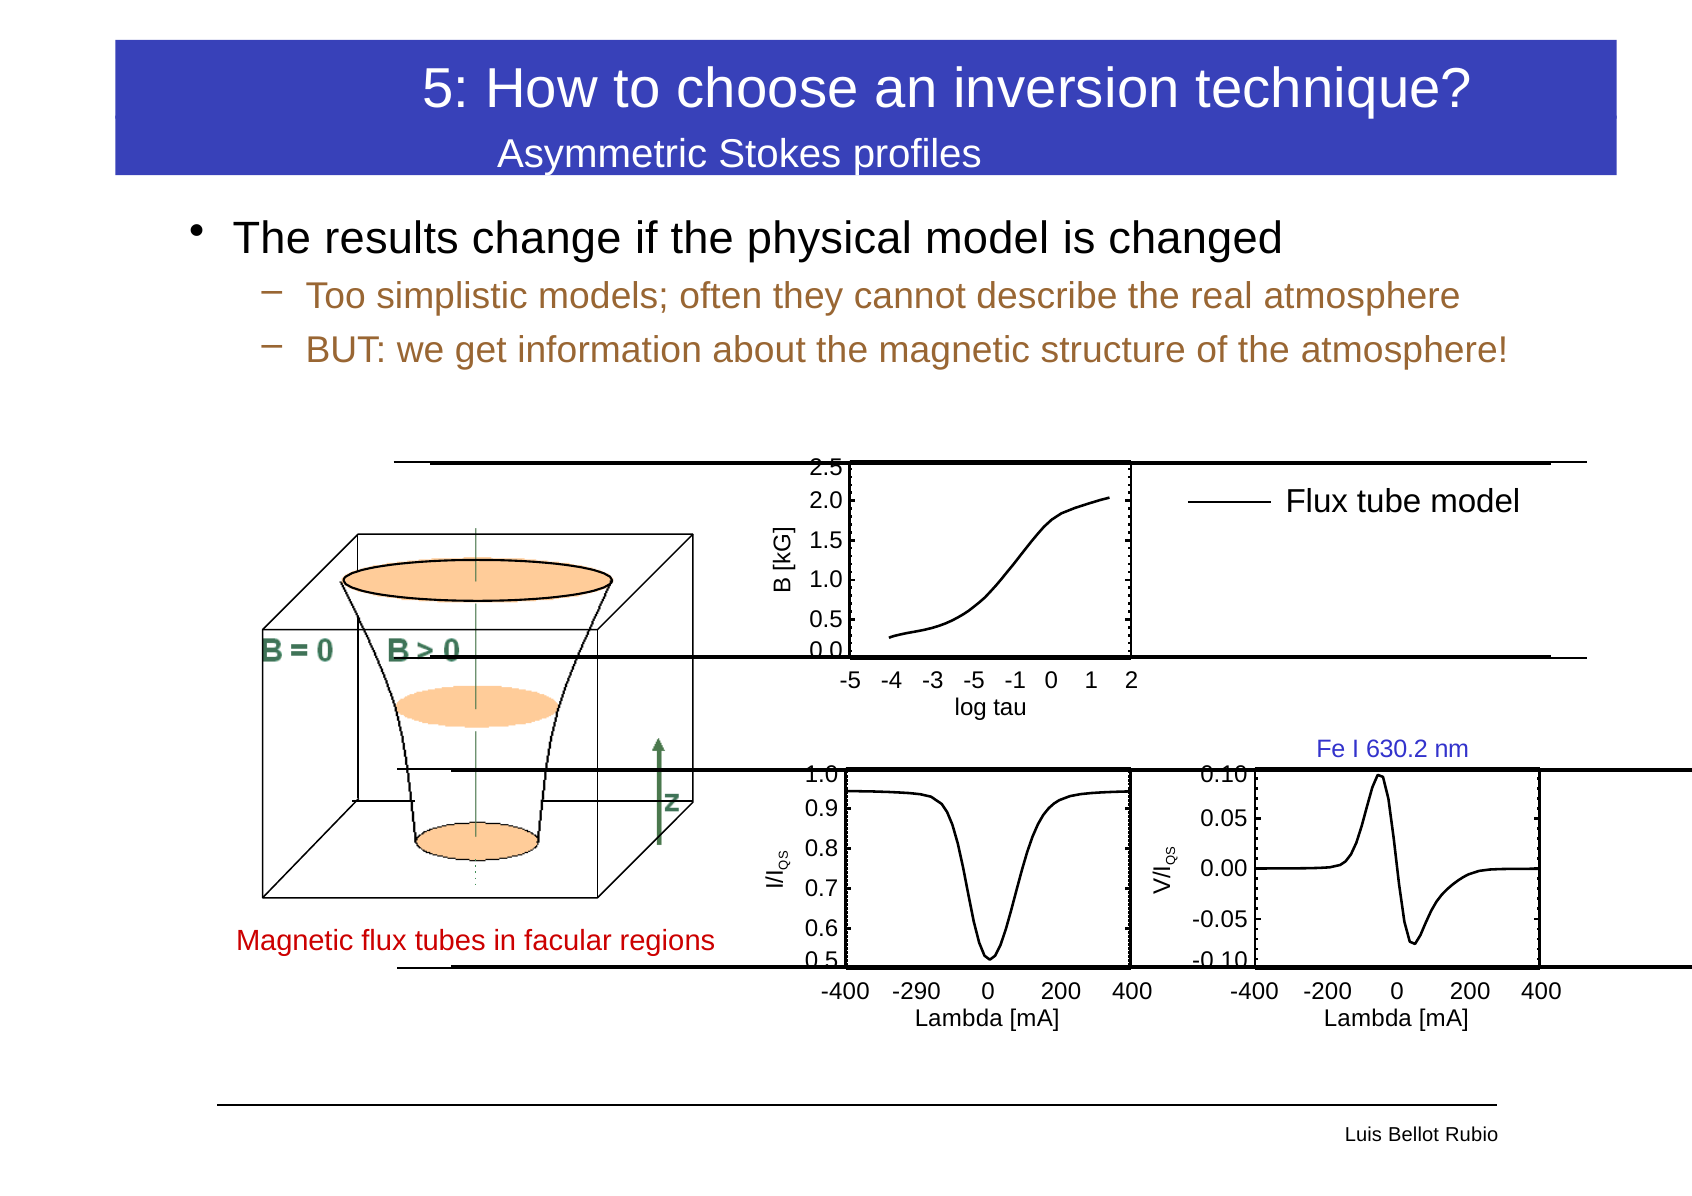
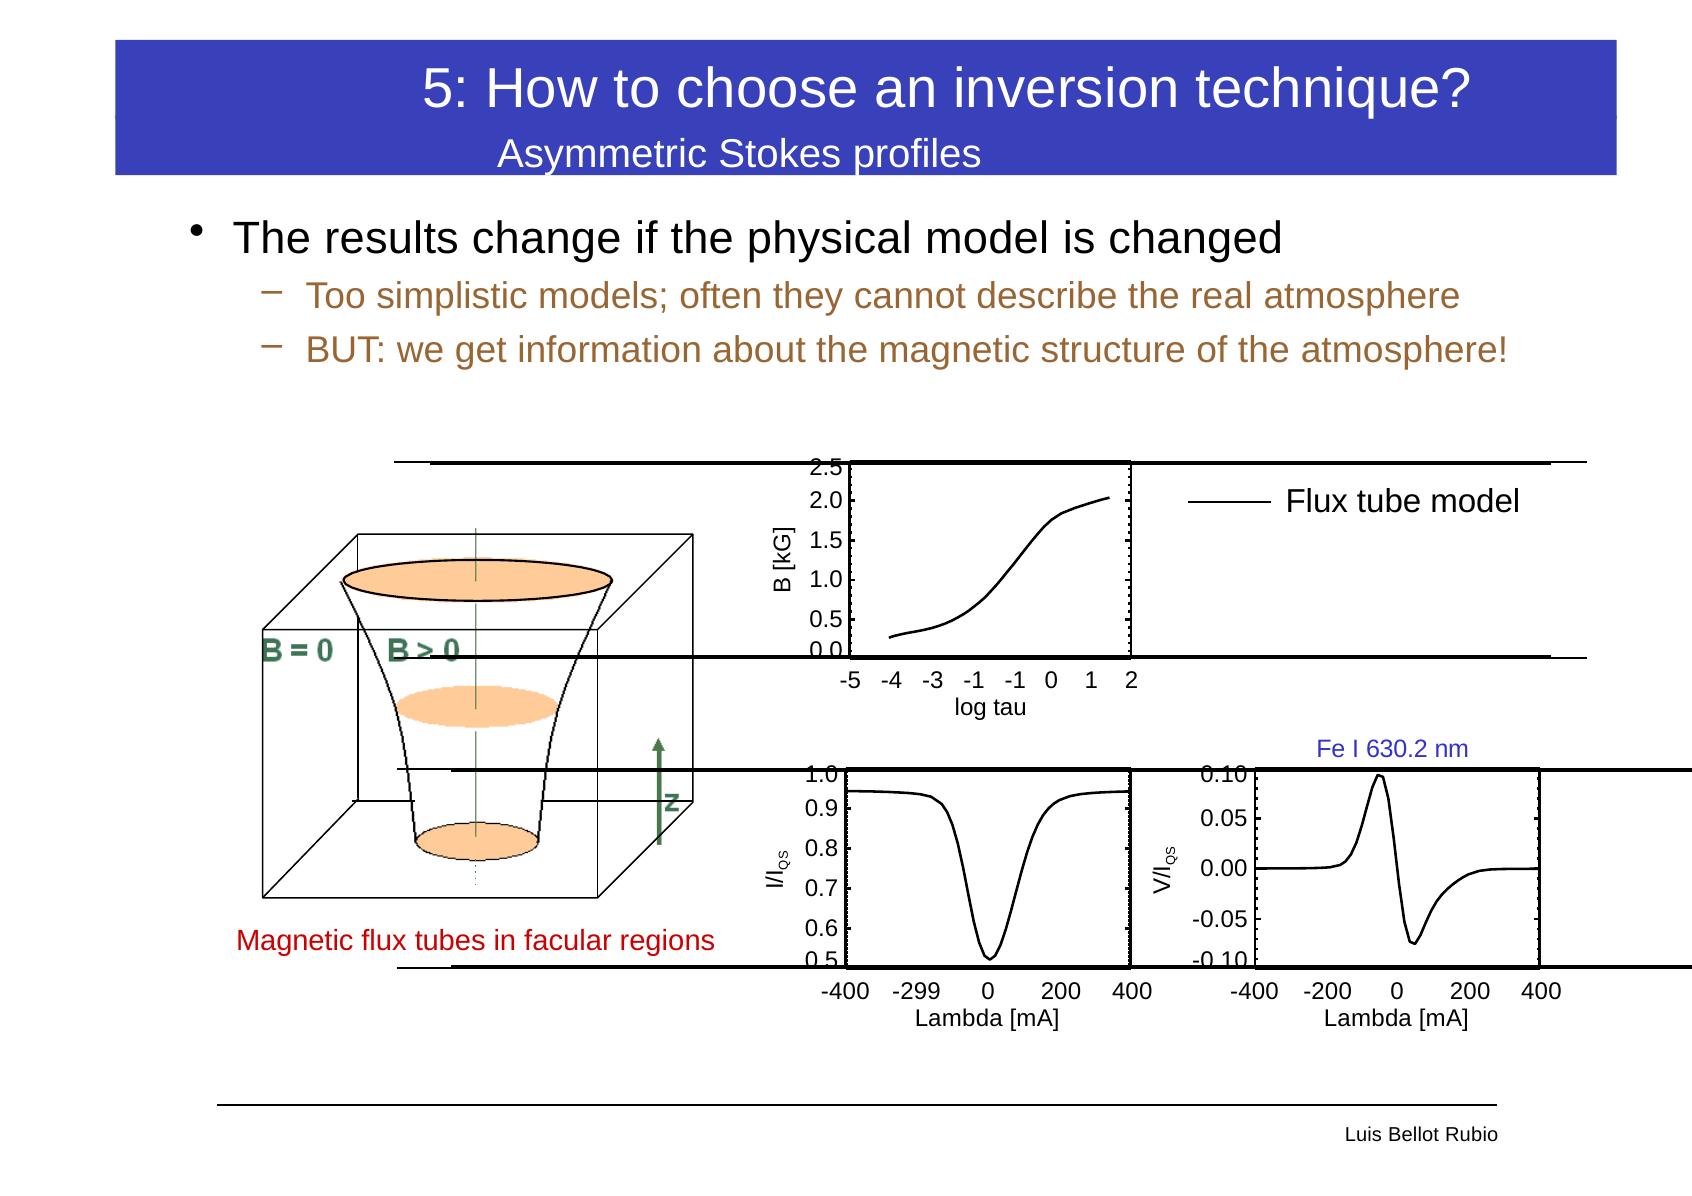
-3 -5: -5 -> -1
-290: -290 -> -299
